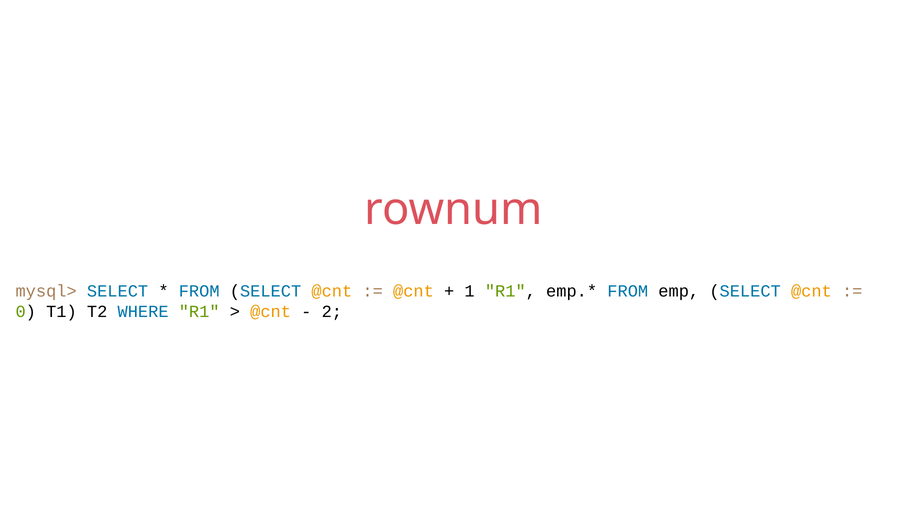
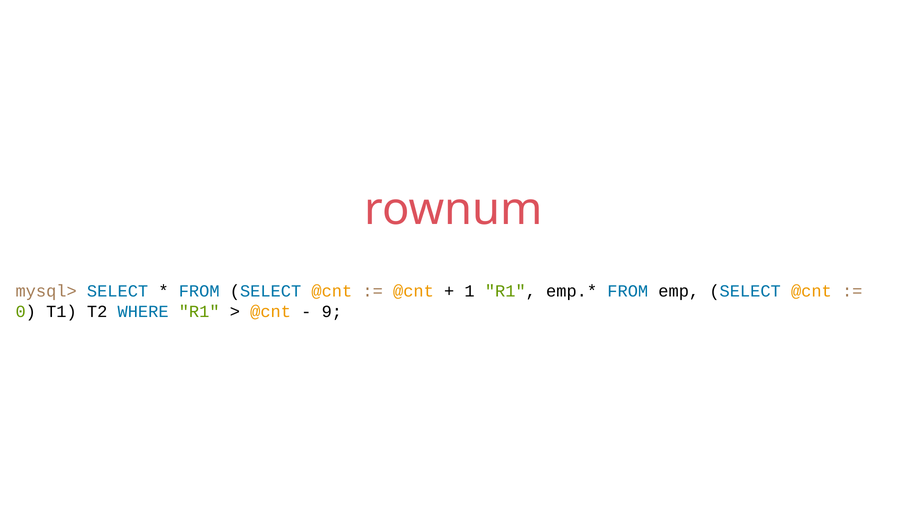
2: 2 -> 9
